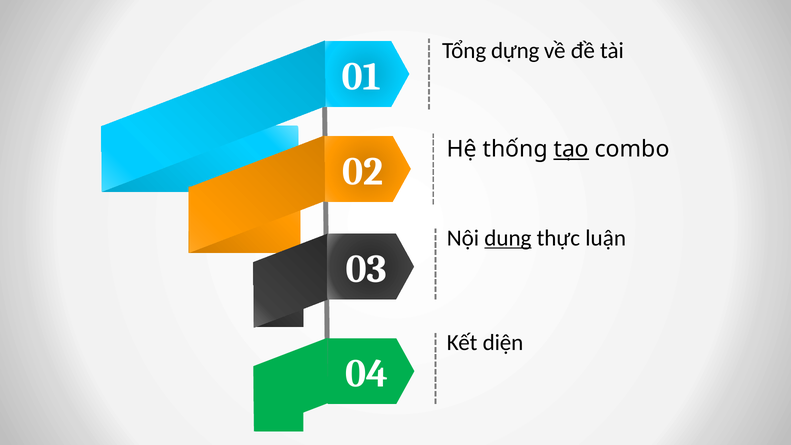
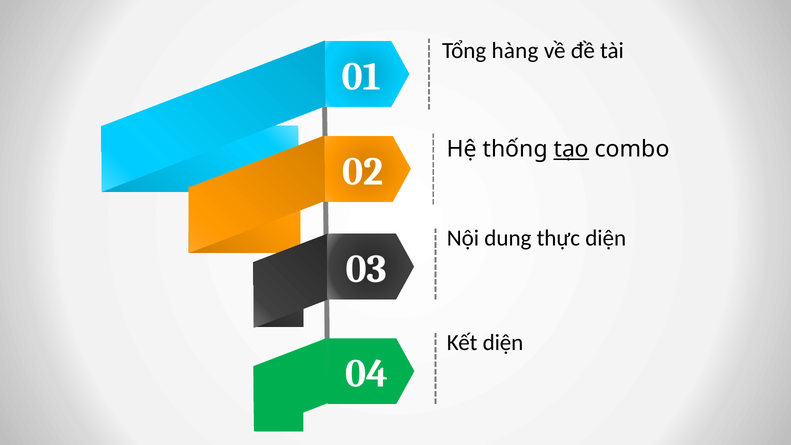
dựng: dựng -> hàng
dung underline: present -> none
thực luận: luận -> diện
